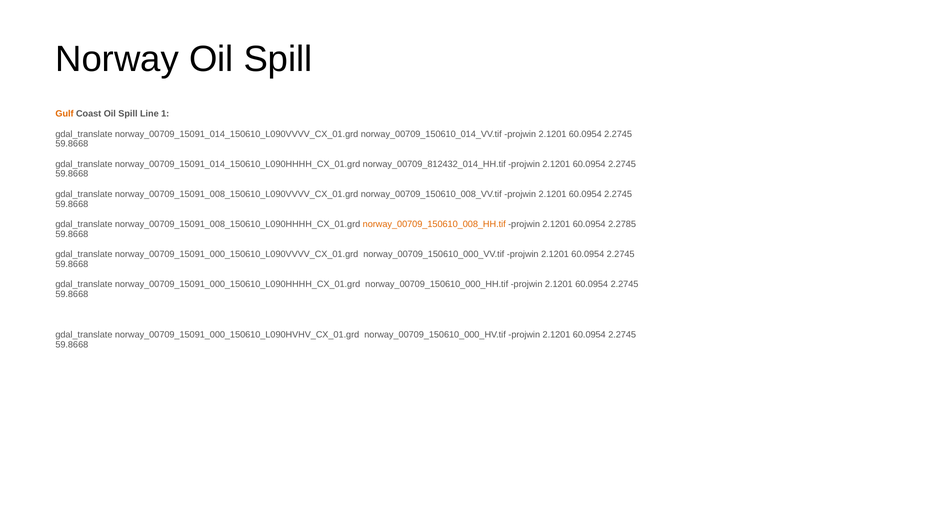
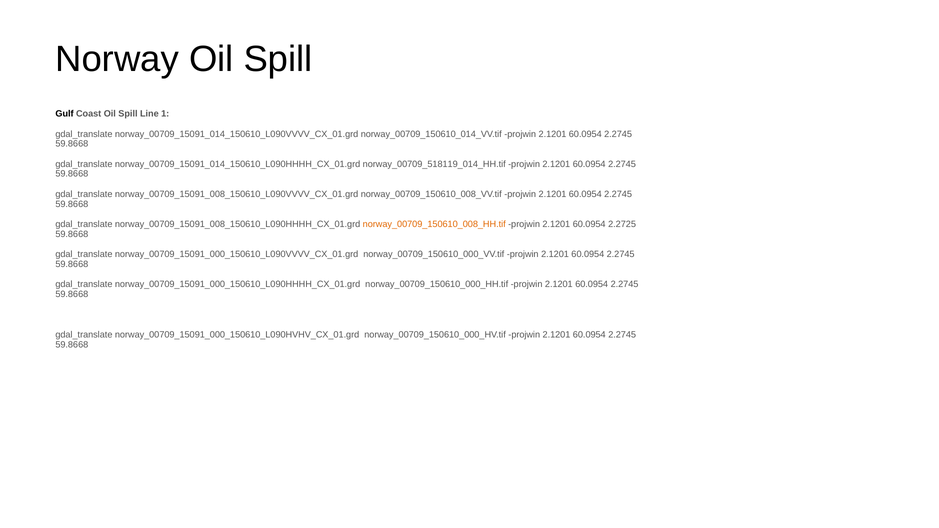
Gulf colour: orange -> black
norway_00709_812432_014_HH.tif: norway_00709_812432_014_HH.tif -> norway_00709_518119_014_HH.tif
2.2785: 2.2785 -> 2.2725
